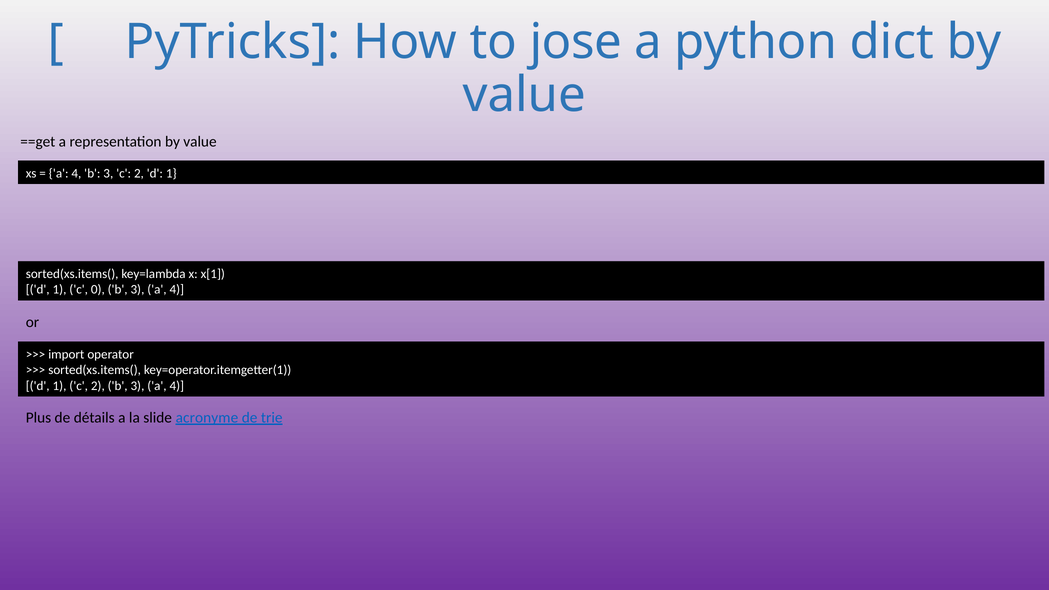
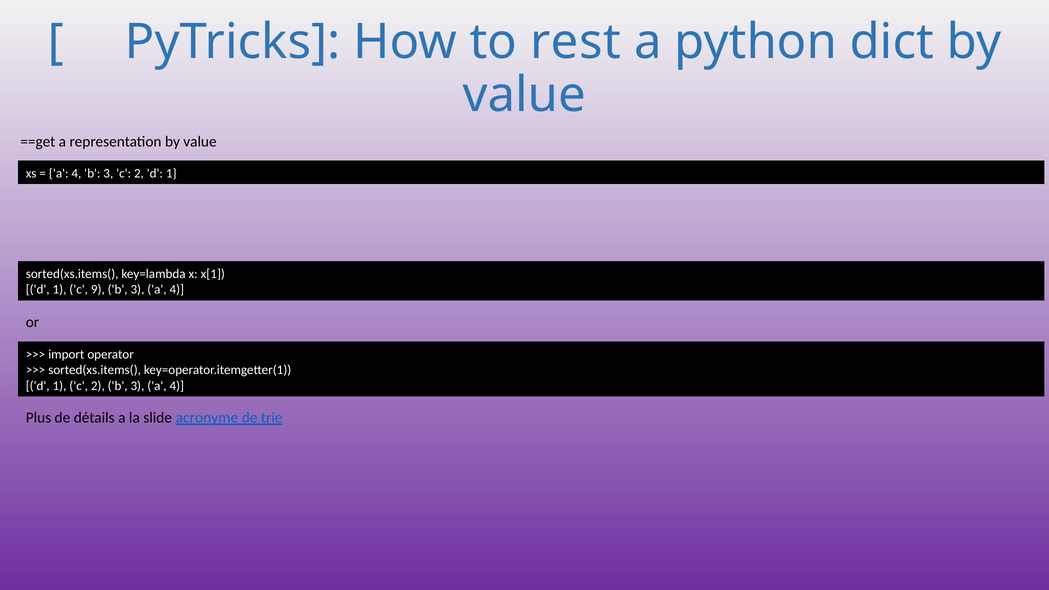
jose: jose -> rest
0: 0 -> 9
